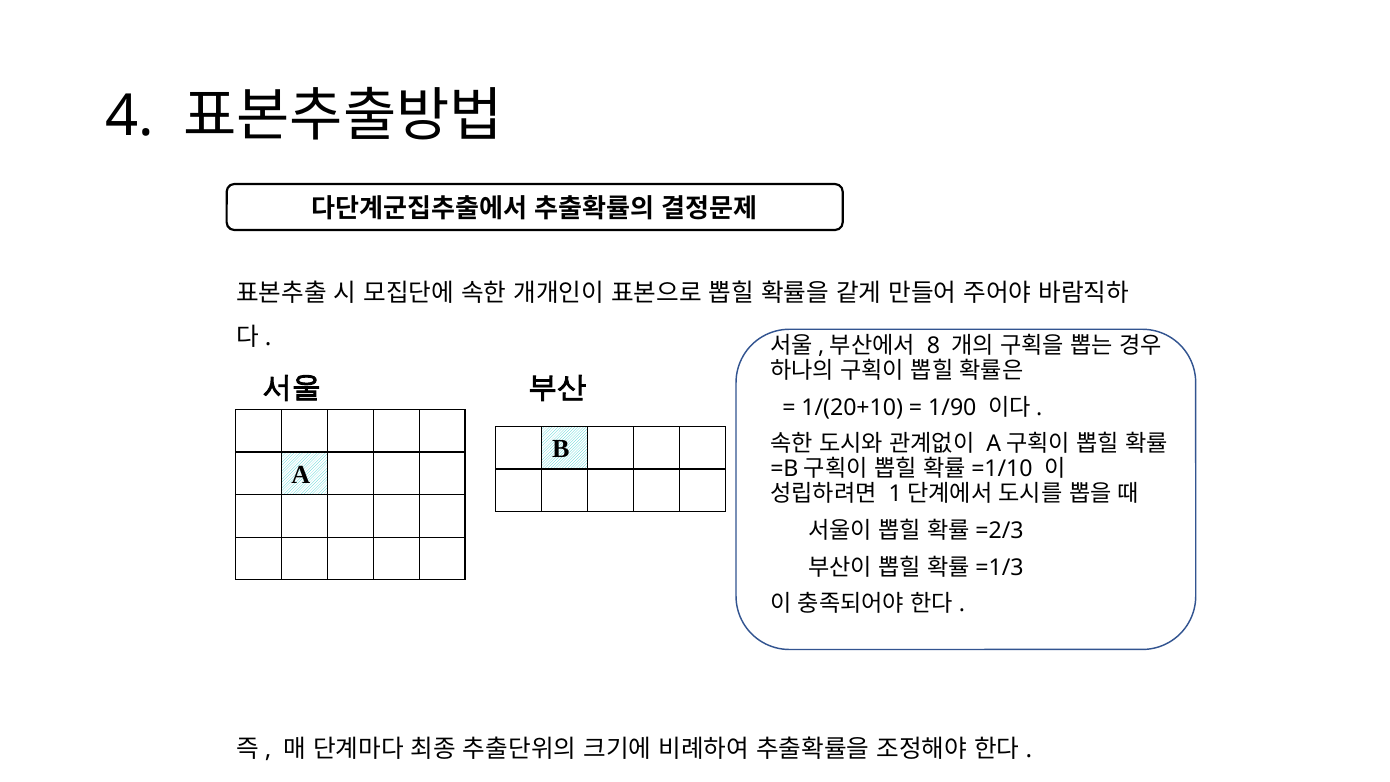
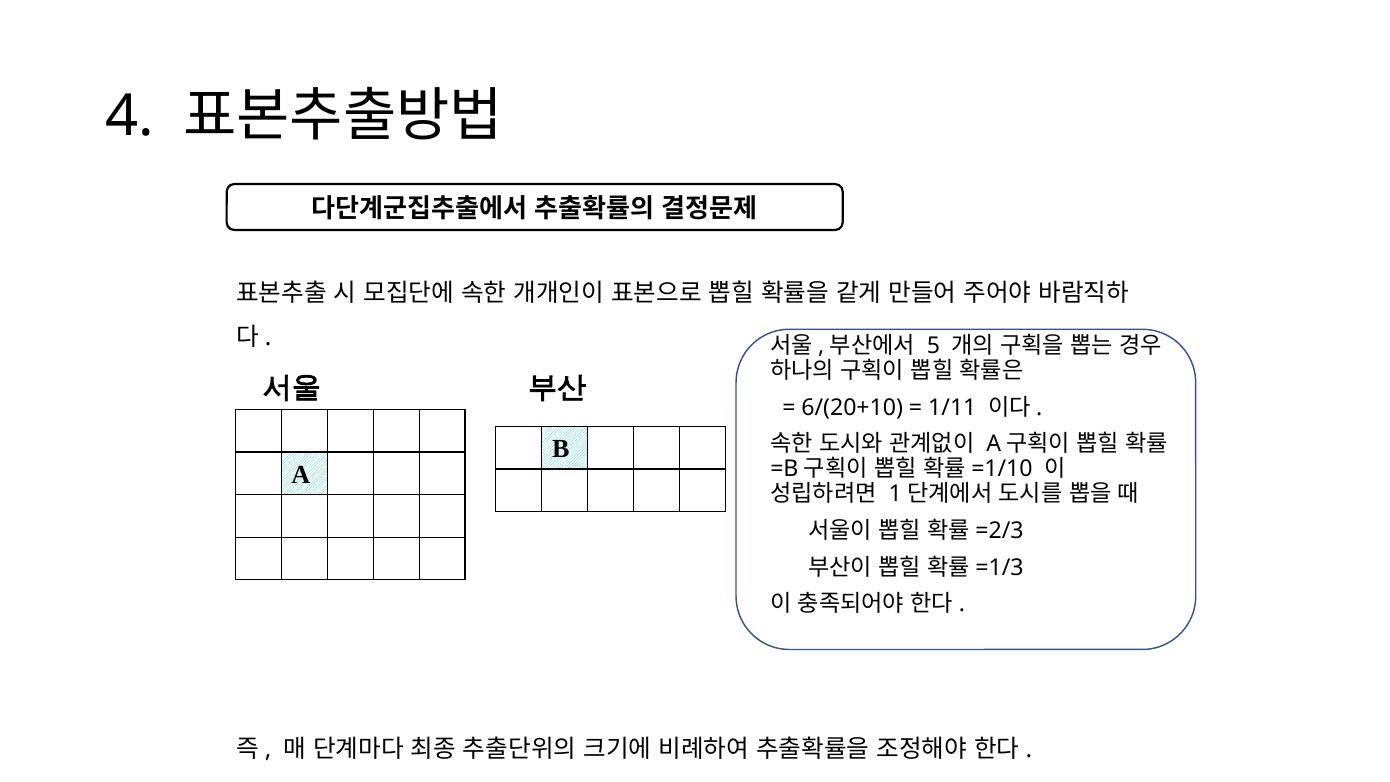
8: 8 -> 5
1/(20+10: 1/(20+10 -> 6/(20+10
1/90: 1/90 -> 1/11
